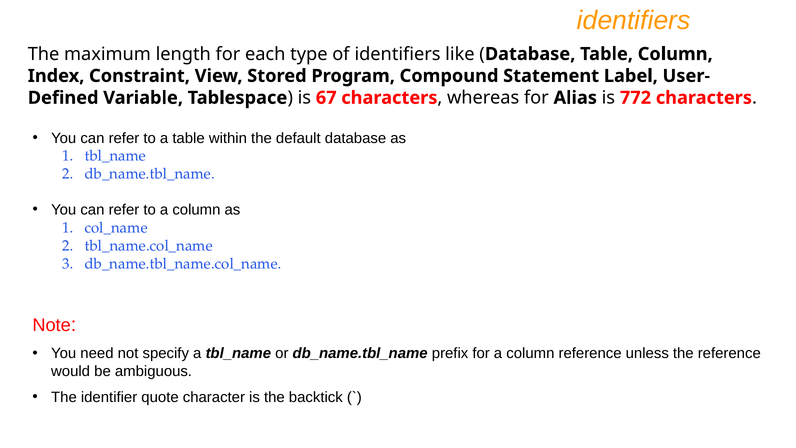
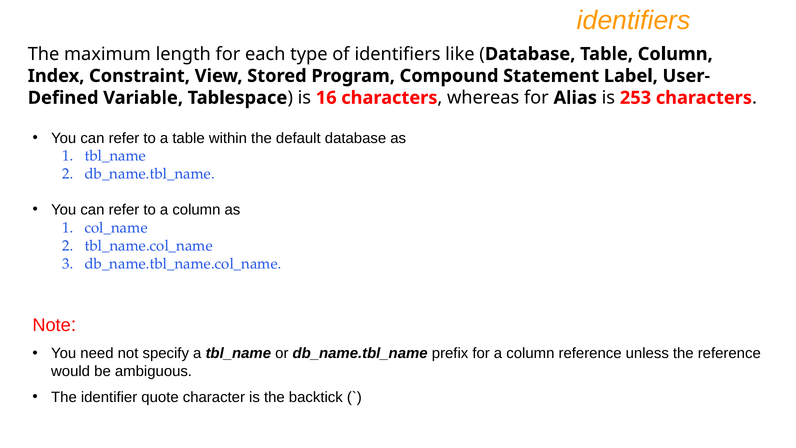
67: 67 -> 16
772: 772 -> 253
